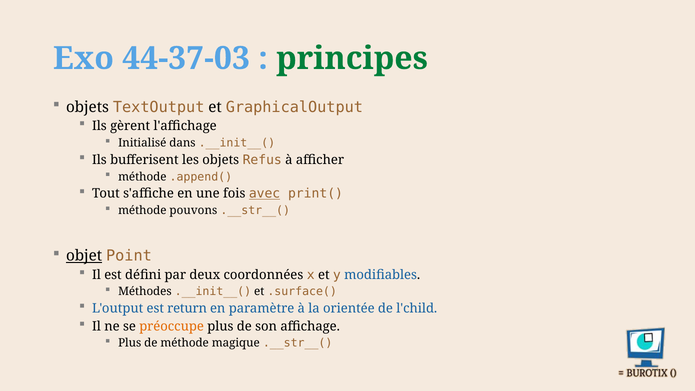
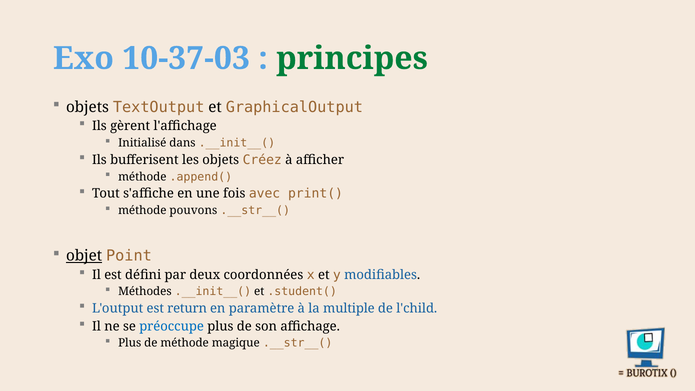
44-37-03: 44-37-03 -> 10-37-03
Refus: Refus -> Créez
avec underline: present -> none
.surface(: .surface( -> .student(
orientée: orientée -> multiple
préoccupe colour: orange -> blue
